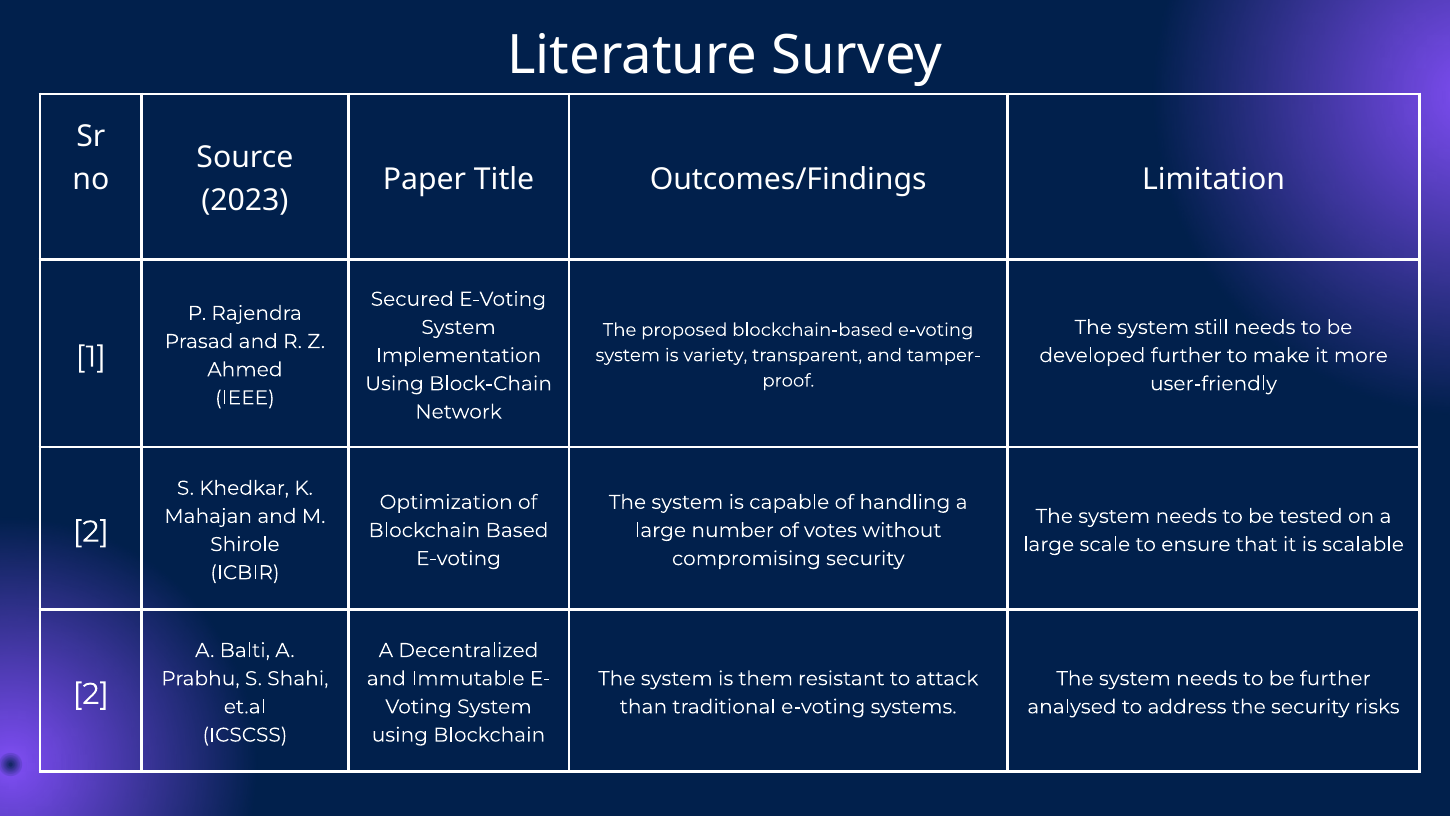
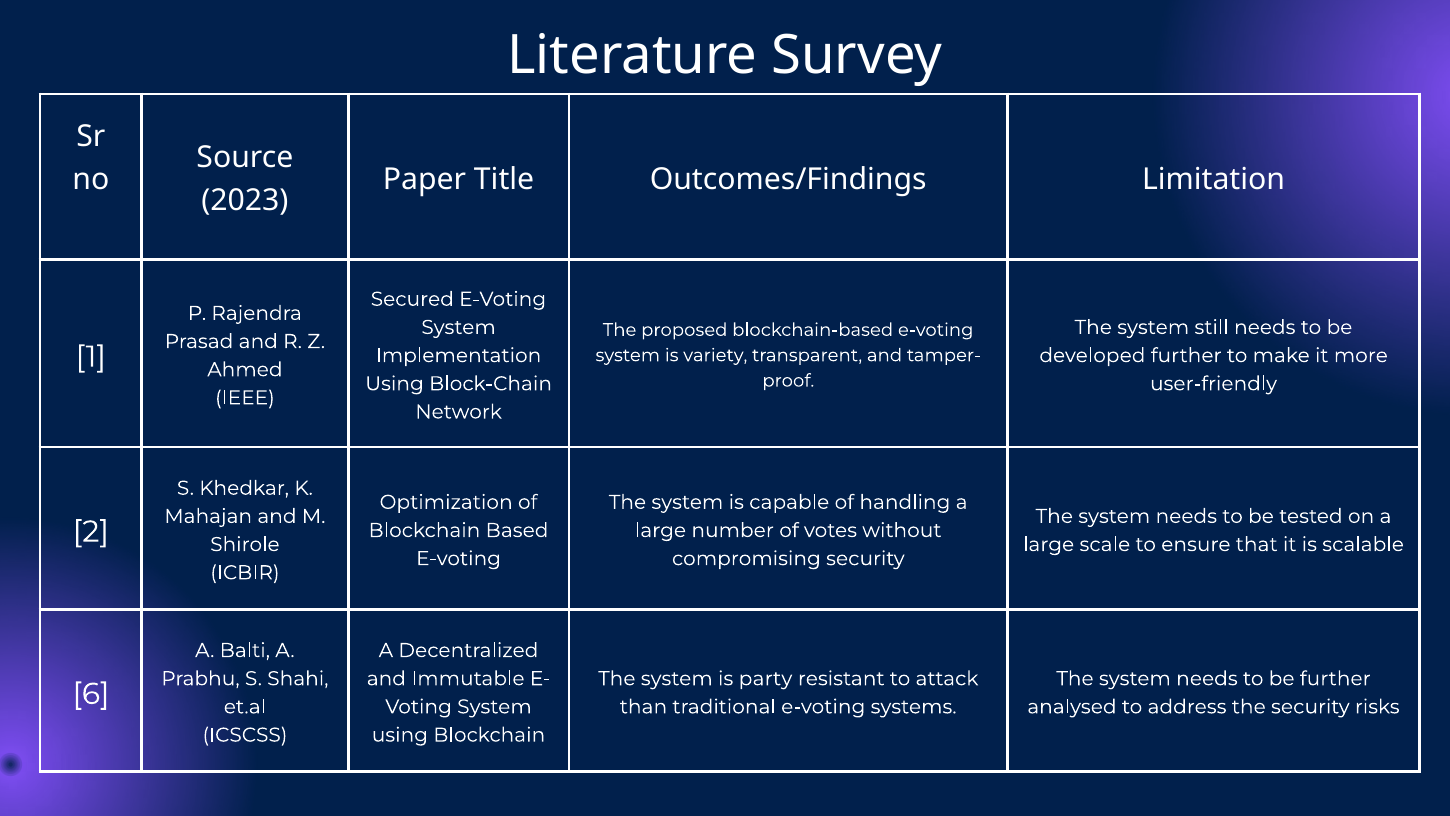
them: them -> party
2 at (91, 694): 2 -> 6
